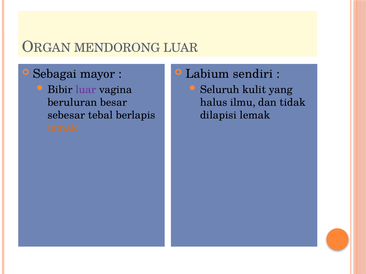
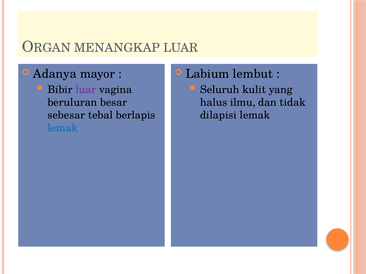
MENDORONG: MENDORONG -> MENANGKAP
Sebagai: Sebagai -> Adanya
sendiri: sendiri -> lembut
lemak at (63, 128) colour: orange -> blue
